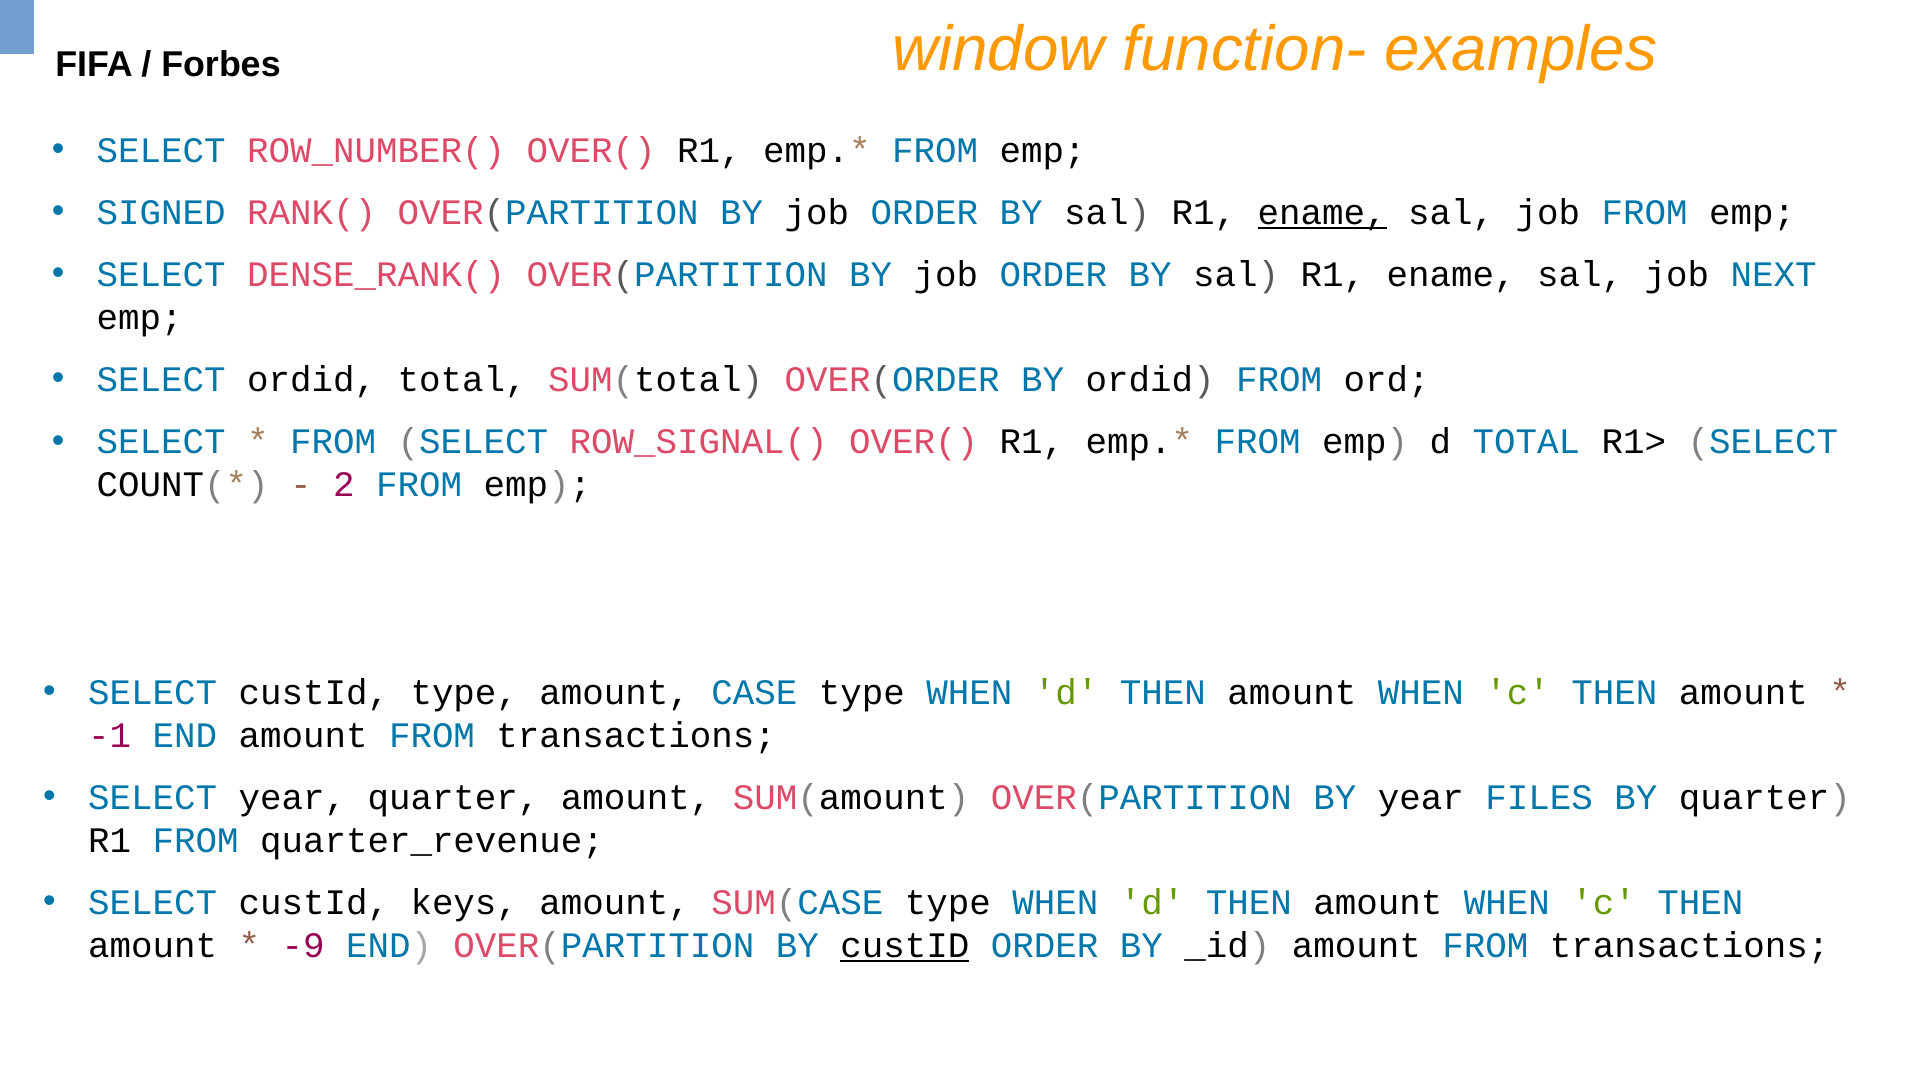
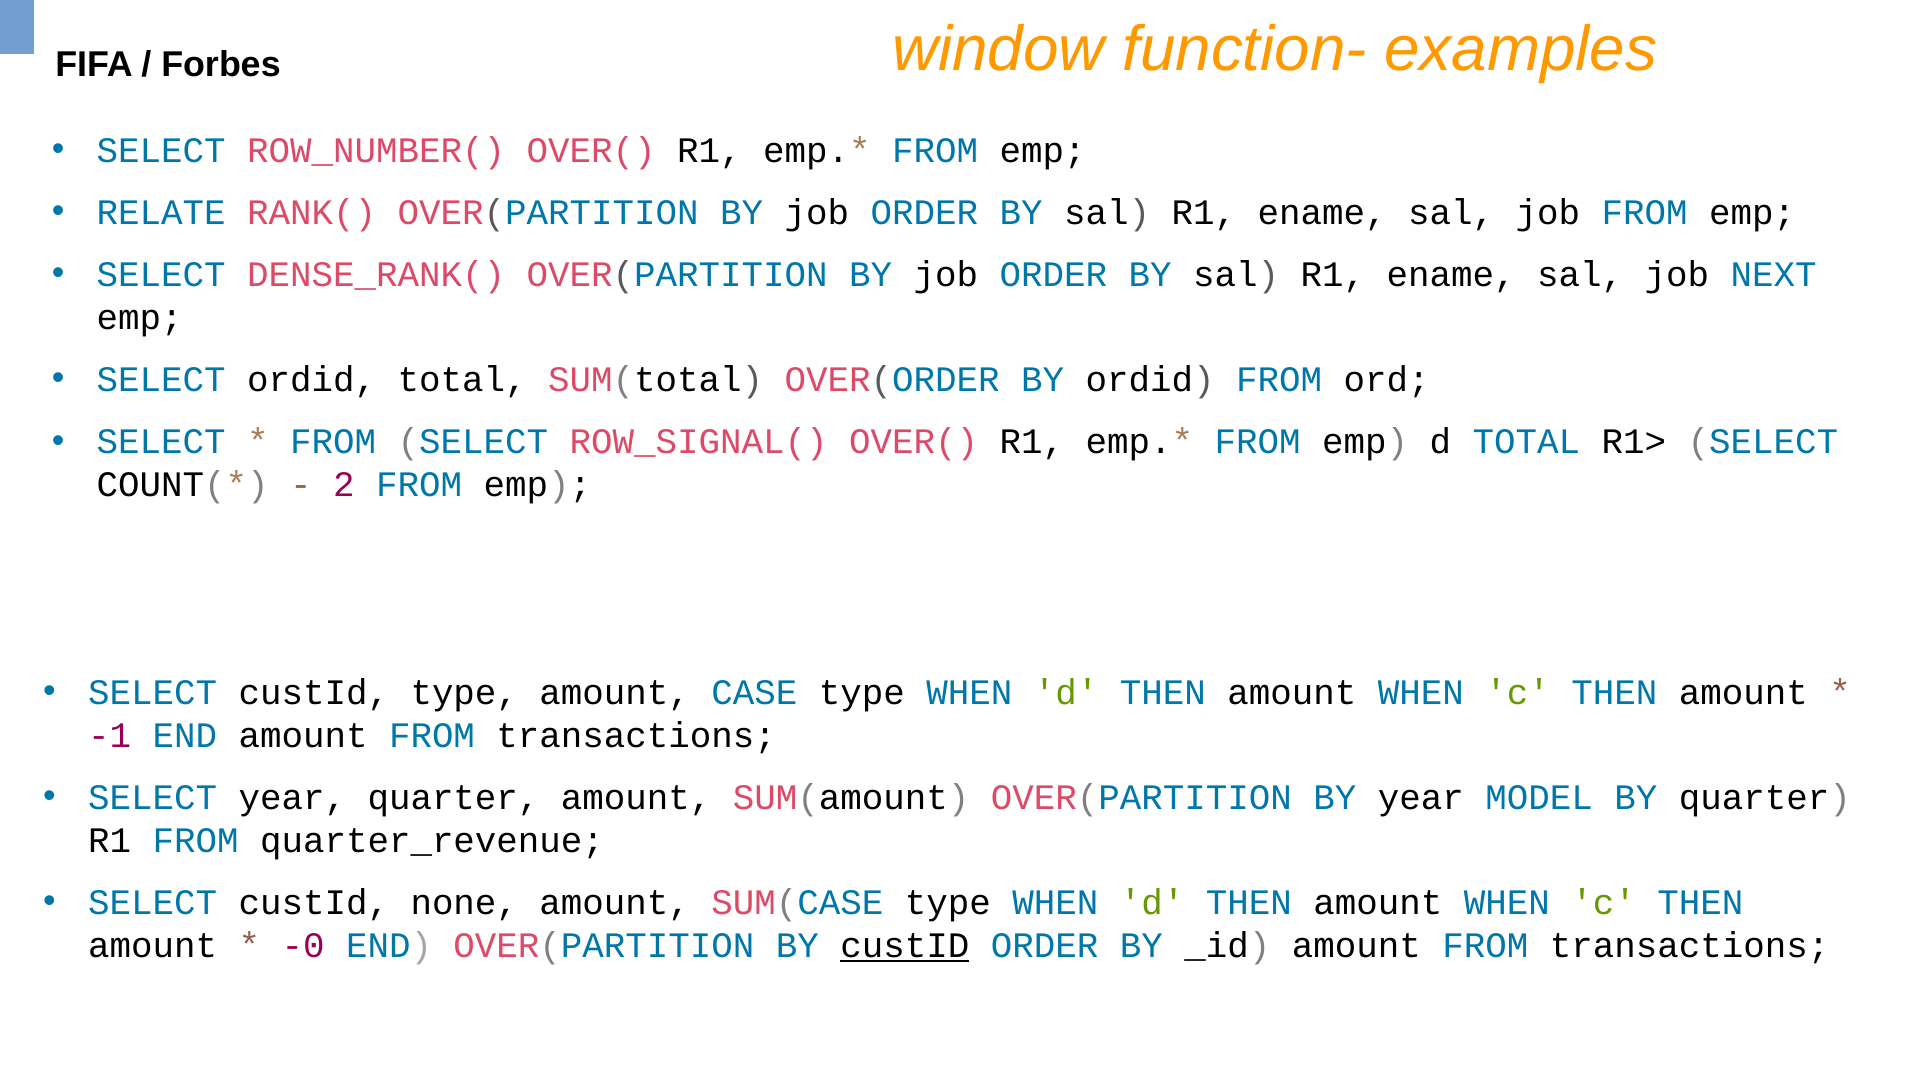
SIGNED: SIGNED -> RELATE
ename at (1322, 213) underline: present -> none
FILES: FILES -> MODEL
keys: keys -> none
-9: -9 -> -0
